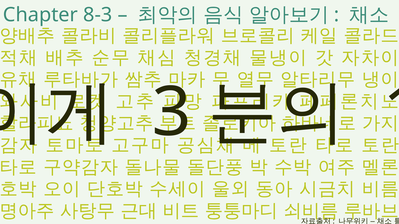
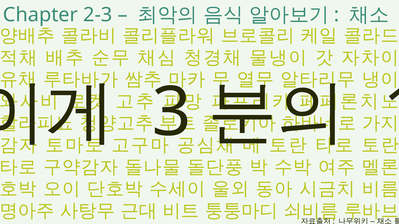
8-3: 8-3 -> 2-3
